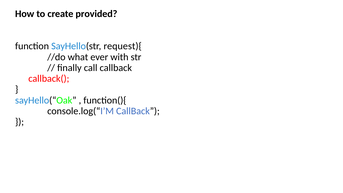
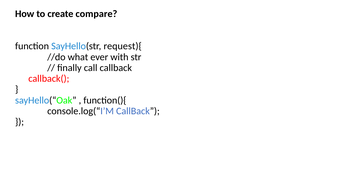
provided: provided -> compare
